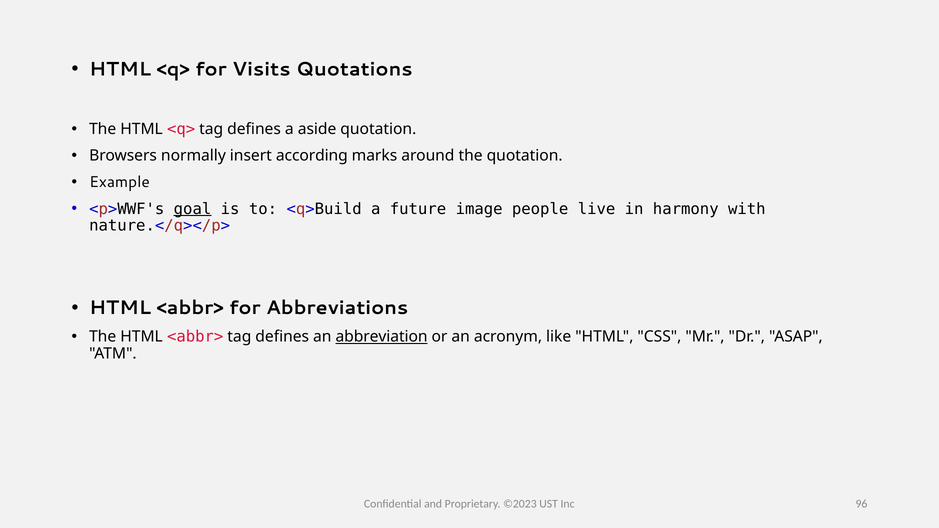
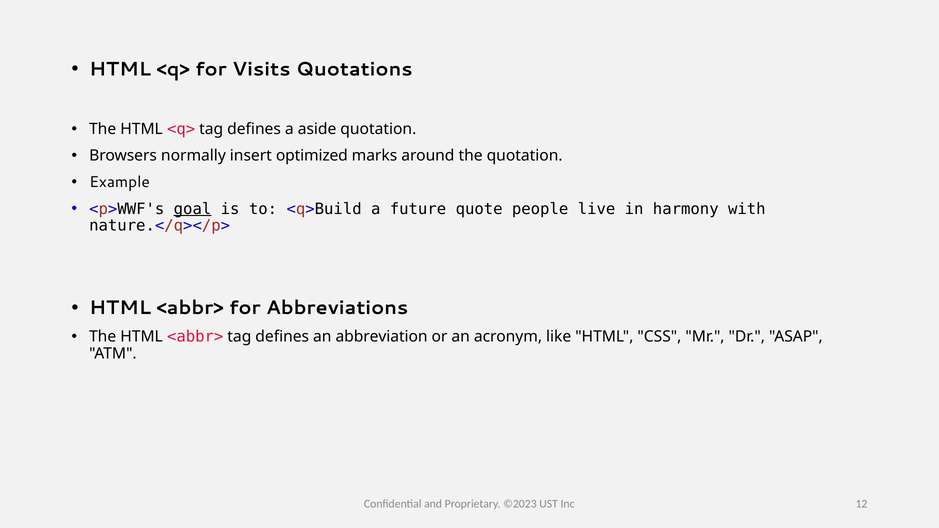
according: according -> optimized
image: image -> quote
abbreviation underline: present -> none
96: 96 -> 12
